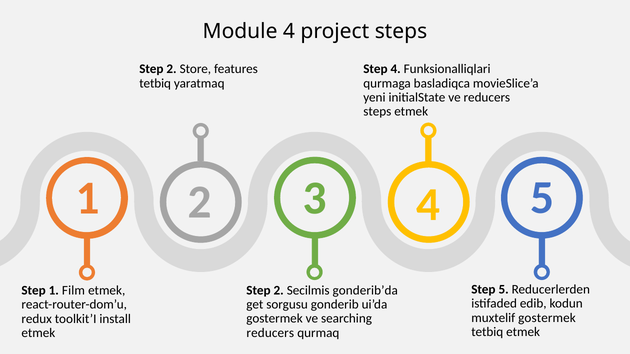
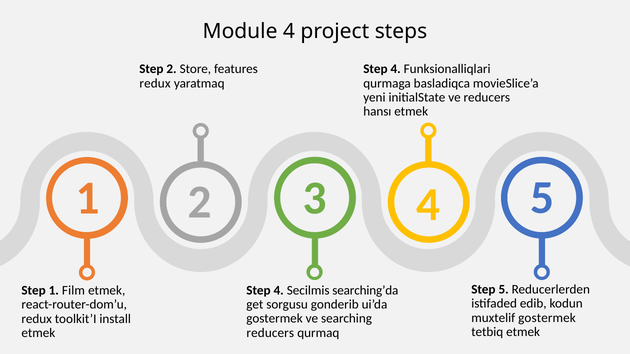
tetbiq at (155, 83): tetbiq -> redux
steps at (377, 112): steps -> hansı
2 at (279, 291): 2 -> 4
gonderib’da: gonderib’da -> searching’da
